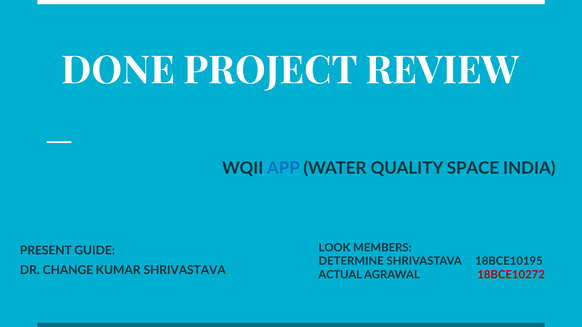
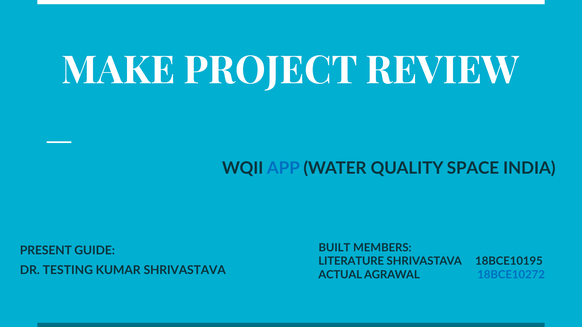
DONE: DONE -> MAKE
LOOK: LOOK -> BUILT
DETERMINE: DETERMINE -> LITERATURE
CHANGE: CHANGE -> TESTING
18BCE10272 colour: red -> blue
